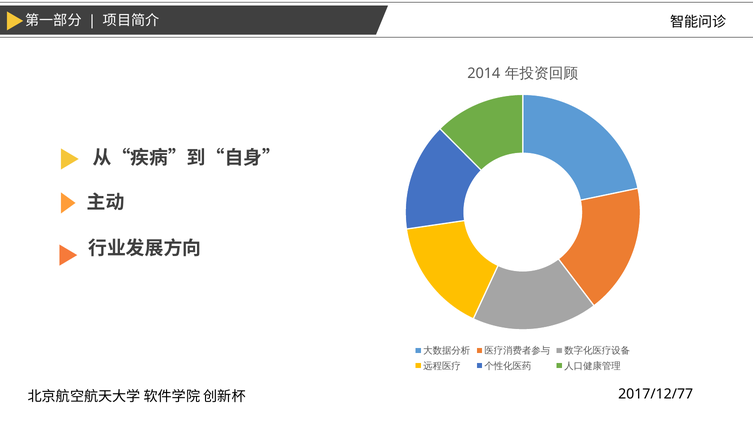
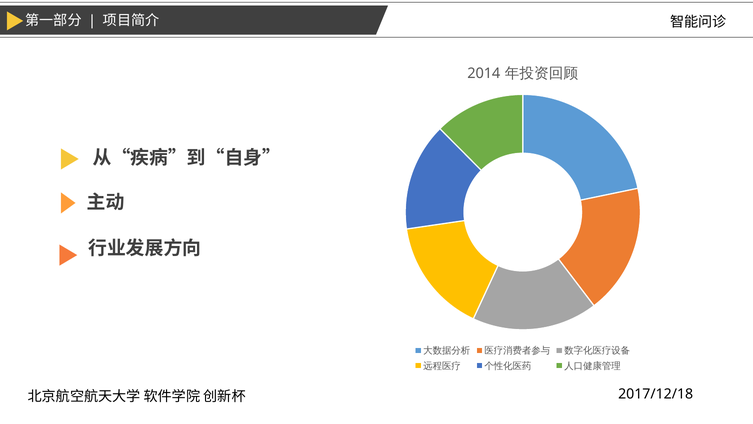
2017/12/77: 2017/12/77 -> 2017/12/18
